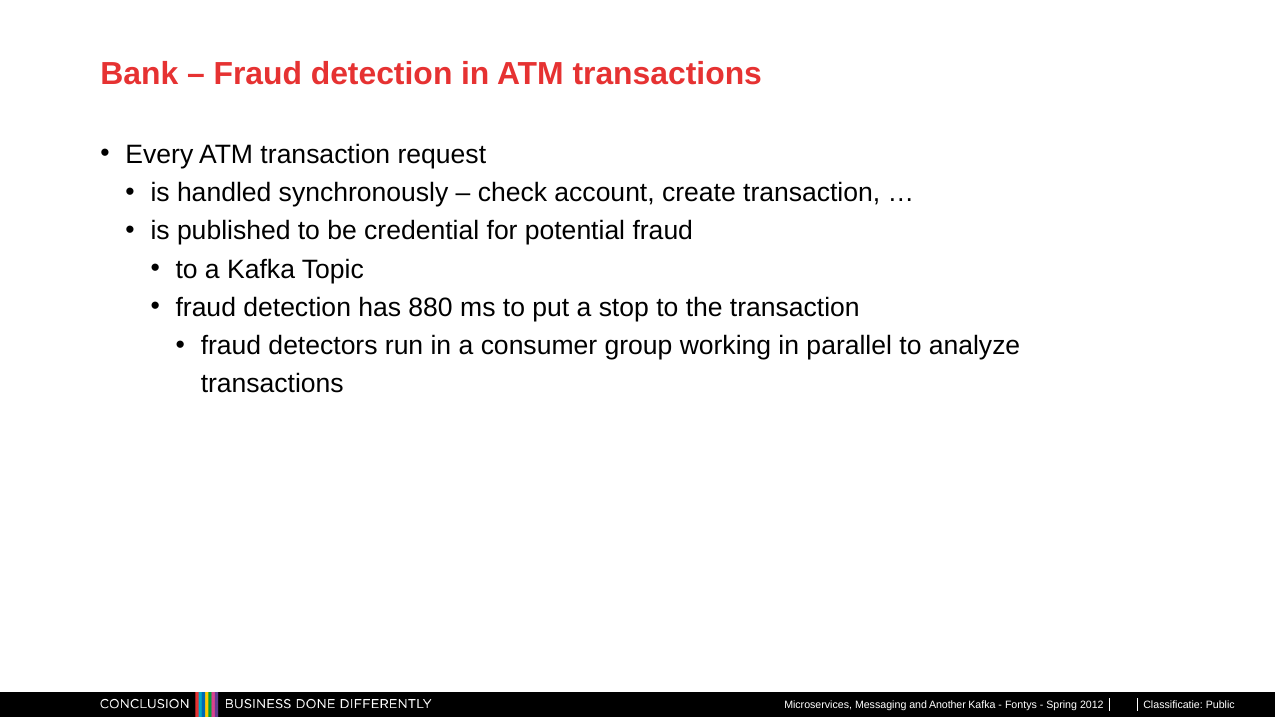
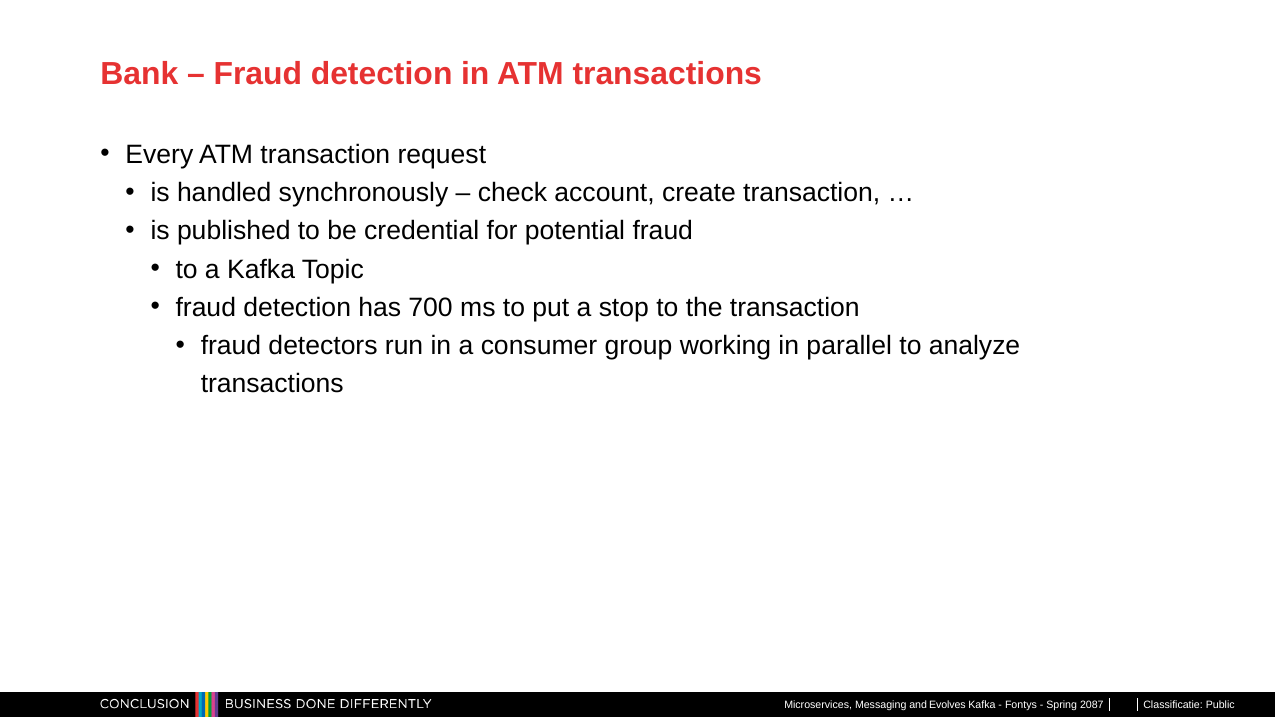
880: 880 -> 700
Another: Another -> Evolves
2012: 2012 -> 2087
